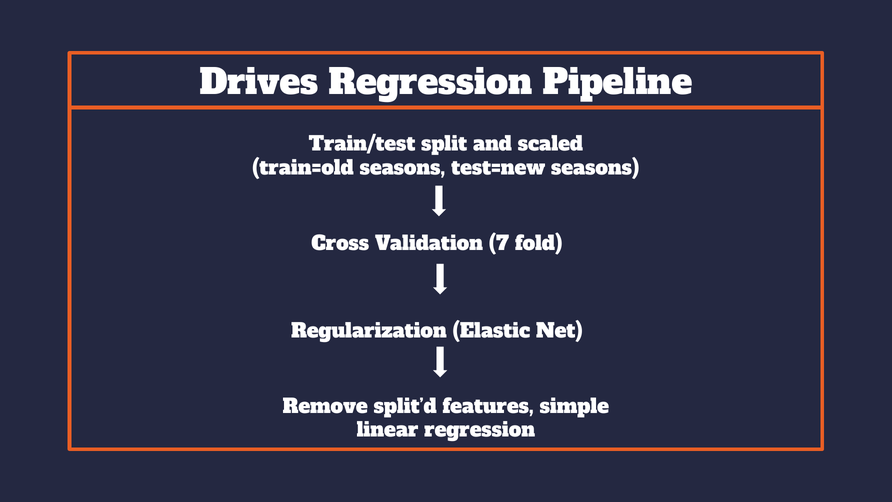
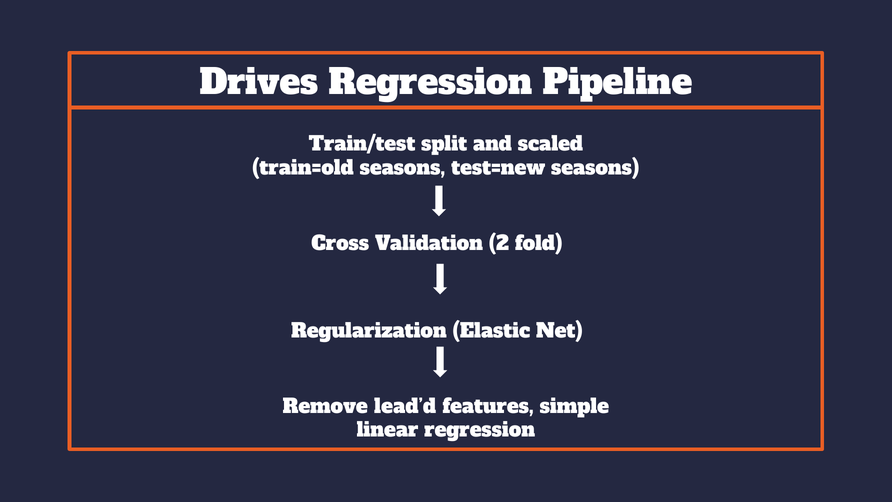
7: 7 -> 2
split’d: split’d -> lead’d
